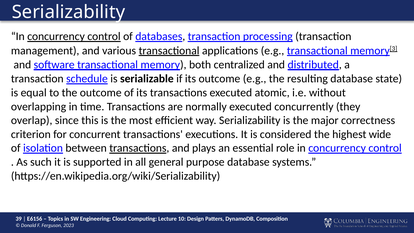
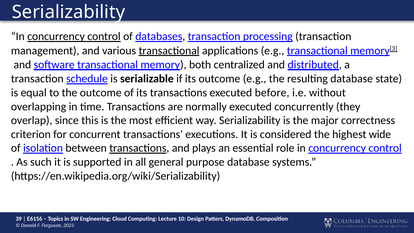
atomic: atomic -> before
